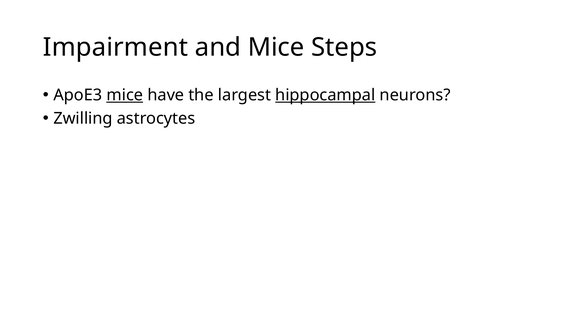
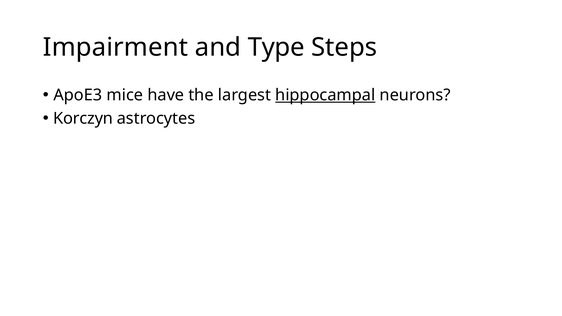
and Mice: Mice -> Type
mice at (125, 95) underline: present -> none
Zwilling: Zwilling -> Korczyn
